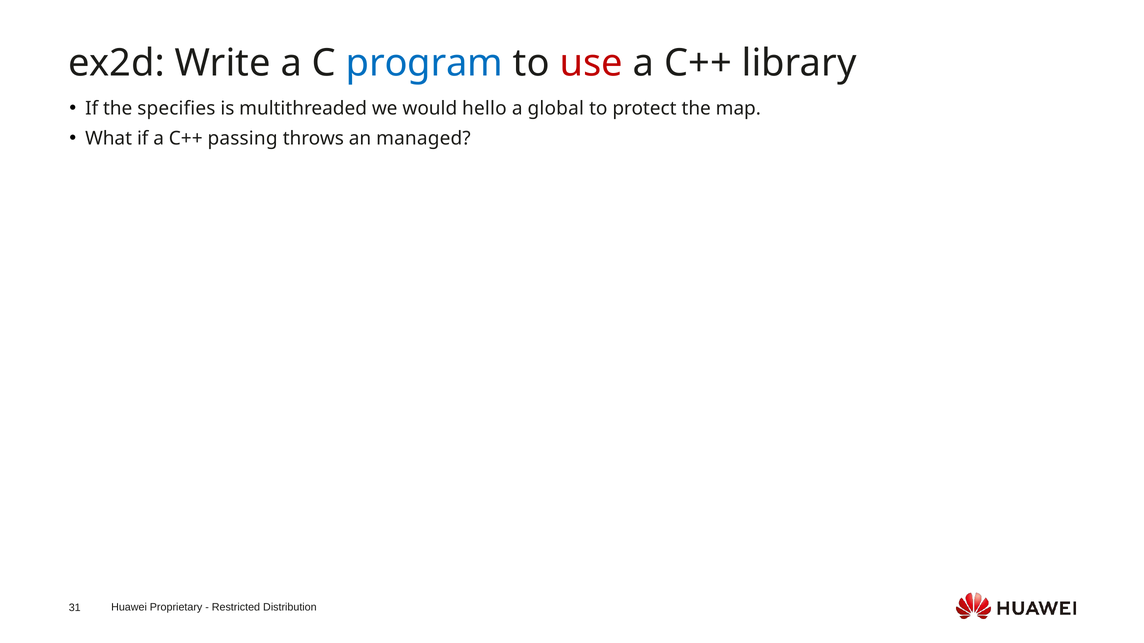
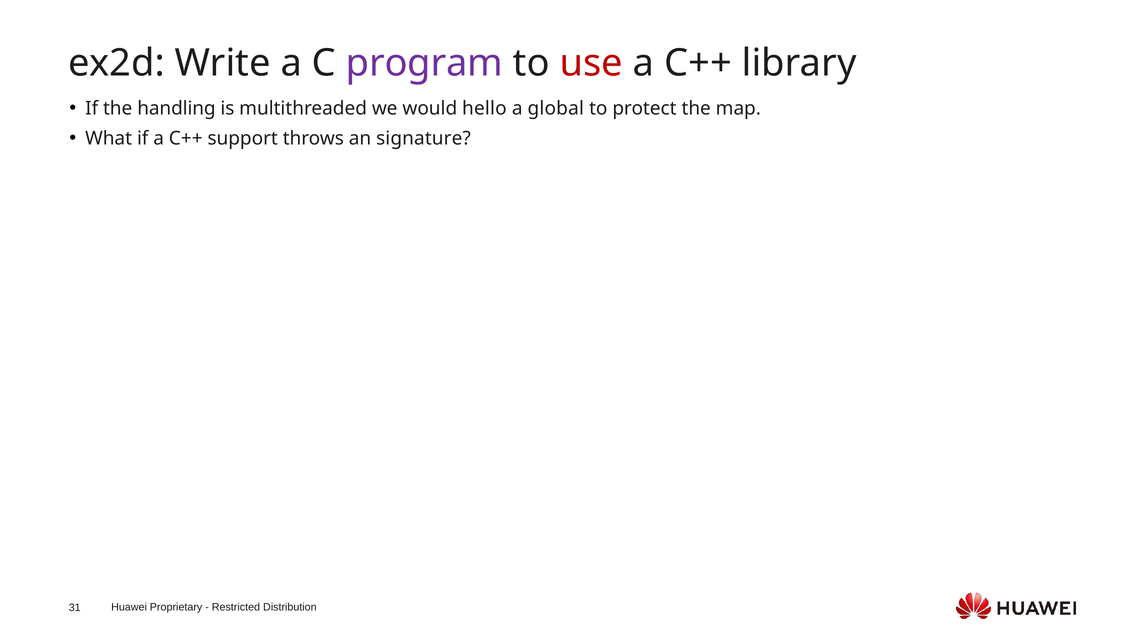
program colour: blue -> purple
specifies: specifies -> handling
passing: passing -> support
managed: managed -> signature
